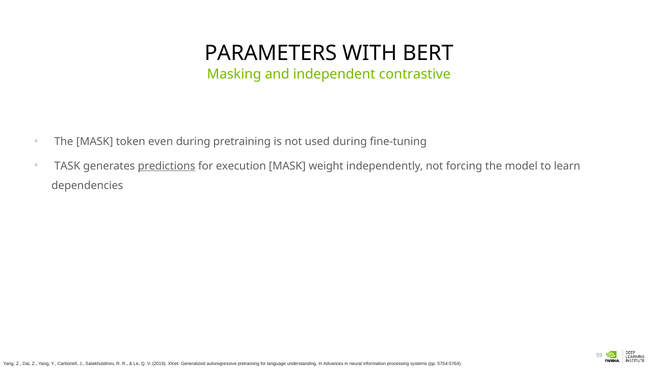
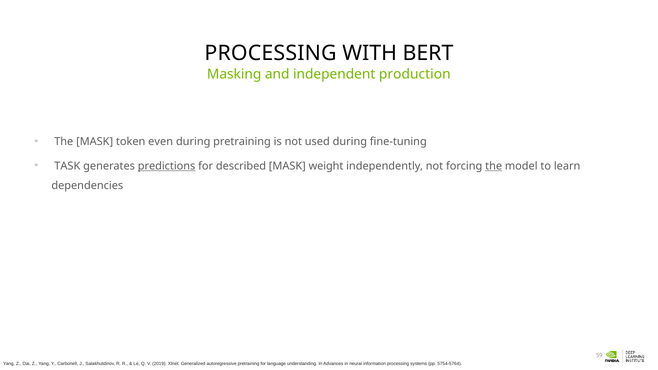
PARAMETERS at (271, 53): PARAMETERS -> PROCESSING
contrastive: contrastive -> production
execution: execution -> described
the at (494, 166) underline: none -> present
